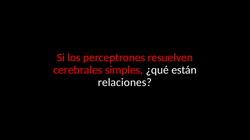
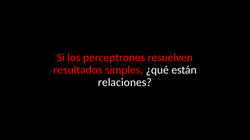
cerebrales: cerebrales -> resultados
